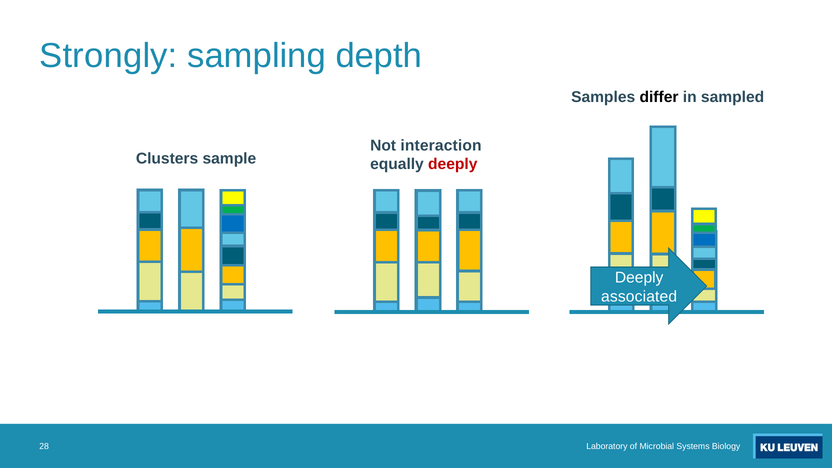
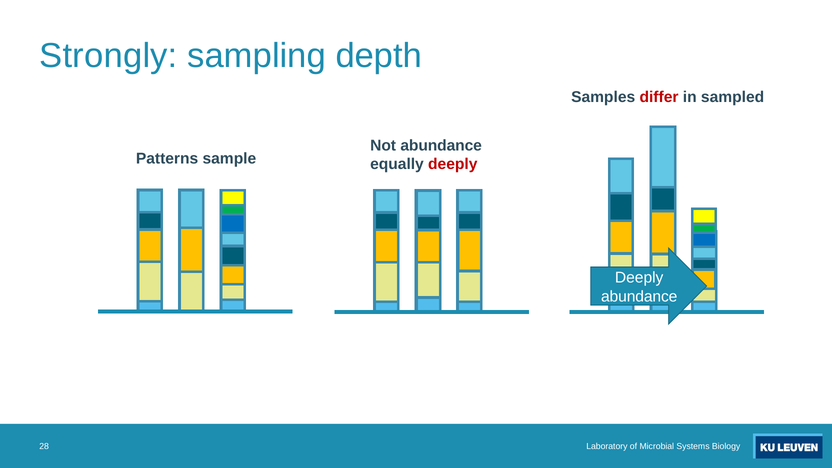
differ colour: black -> red
Not interaction: interaction -> abundance
Clusters: Clusters -> Patterns
associated at (639, 297): associated -> abundance
